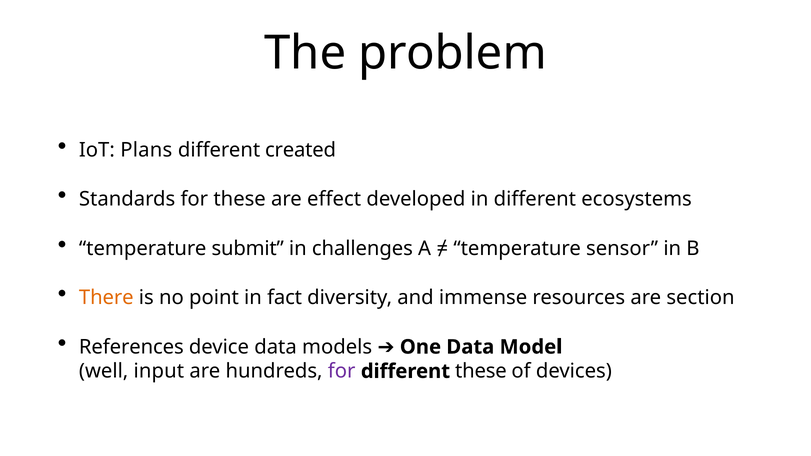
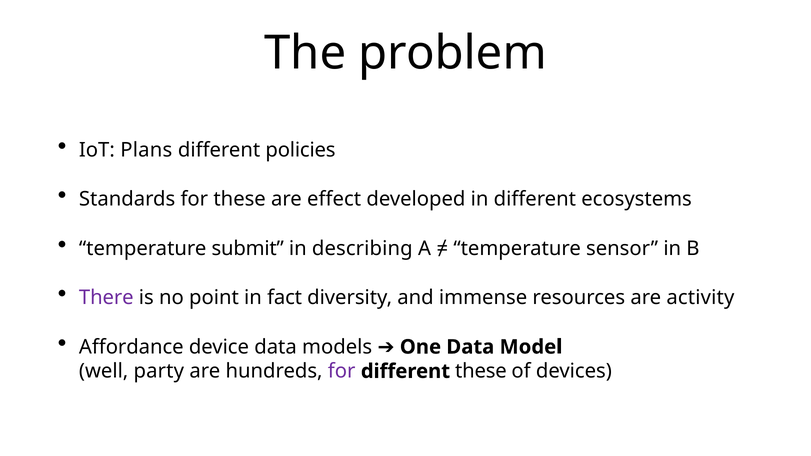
created: created -> policies
challenges: challenges -> describing
There colour: orange -> purple
section: section -> activity
References: References -> Affordance
input: input -> party
